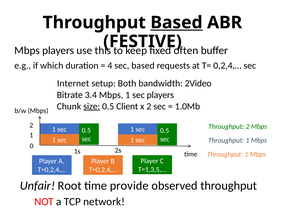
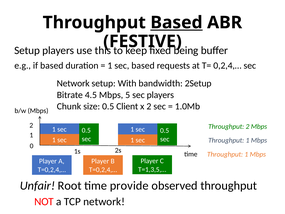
Mbps at (27, 50): Mbps -> Setup
often: often -> being
if which: which -> based
4 at (110, 65): 4 -> 1
Internet at (73, 83): Internet -> Network
Both: Both -> With
2Video: 2Video -> 2Setup
3.4: 3.4 -> 4.5
Mbps 1: 1 -> 5
size underline: present -> none
